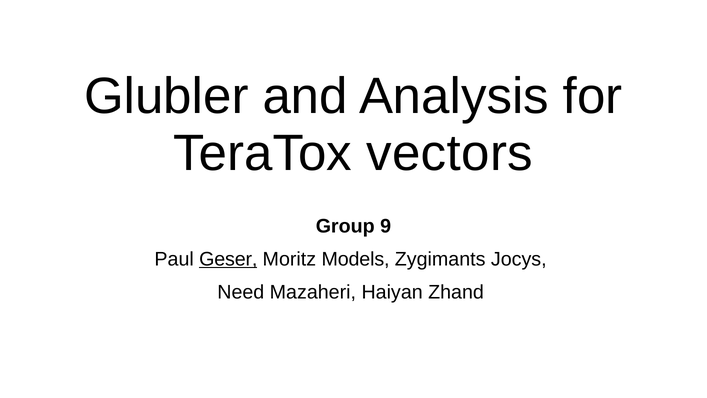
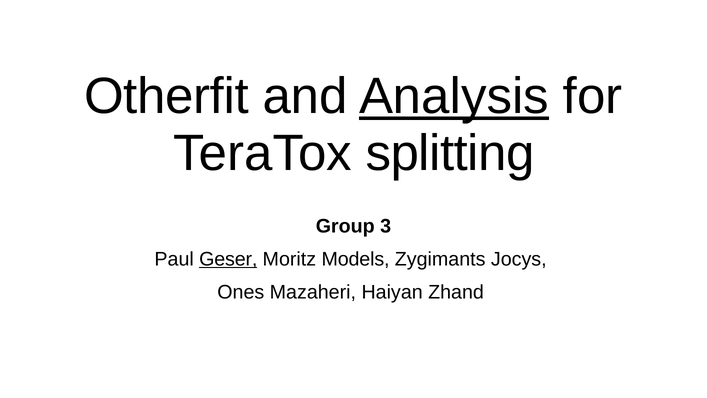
Glubler: Glubler -> Otherfit
Analysis underline: none -> present
vectors: vectors -> splitting
9: 9 -> 3
Need: Need -> Ones
